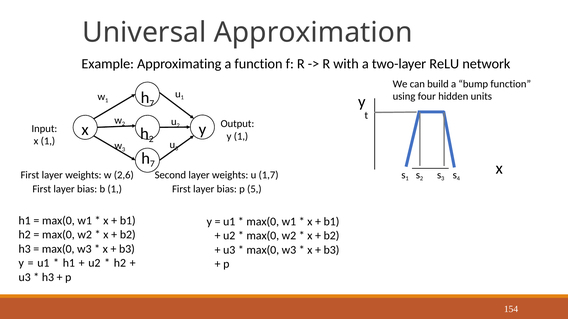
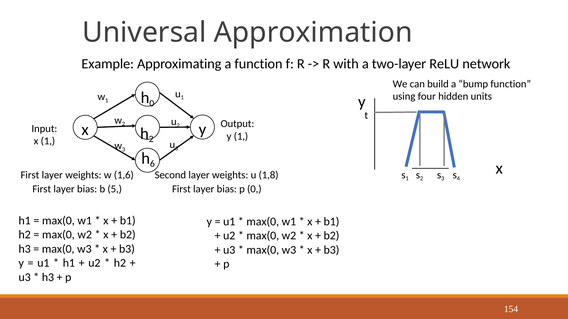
7 at (152, 103): 7 -> 0
7 at (152, 164): 7 -> 6
2,6: 2,6 -> 1,6
1,7: 1,7 -> 1,8
b 1: 1 -> 5
p 5: 5 -> 0
